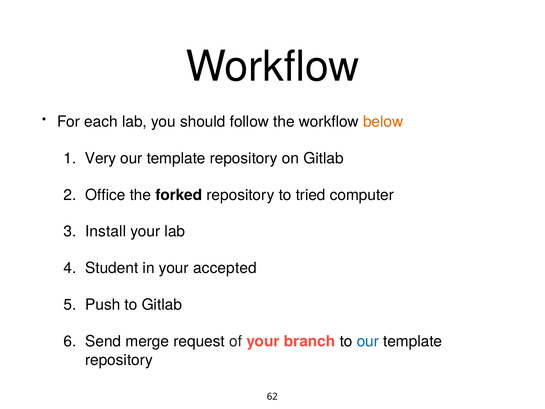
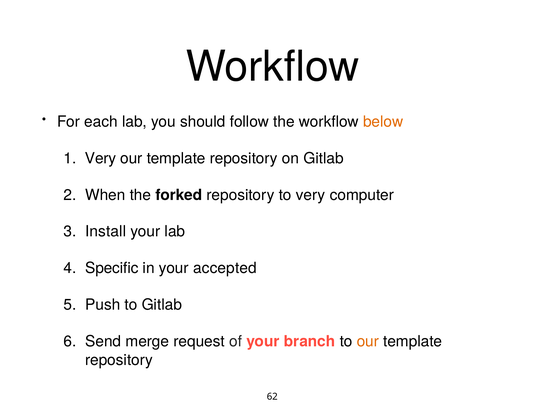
Office: Office -> When
to tried: tried -> very
Student: Student -> Specific
our at (368, 341) colour: blue -> orange
